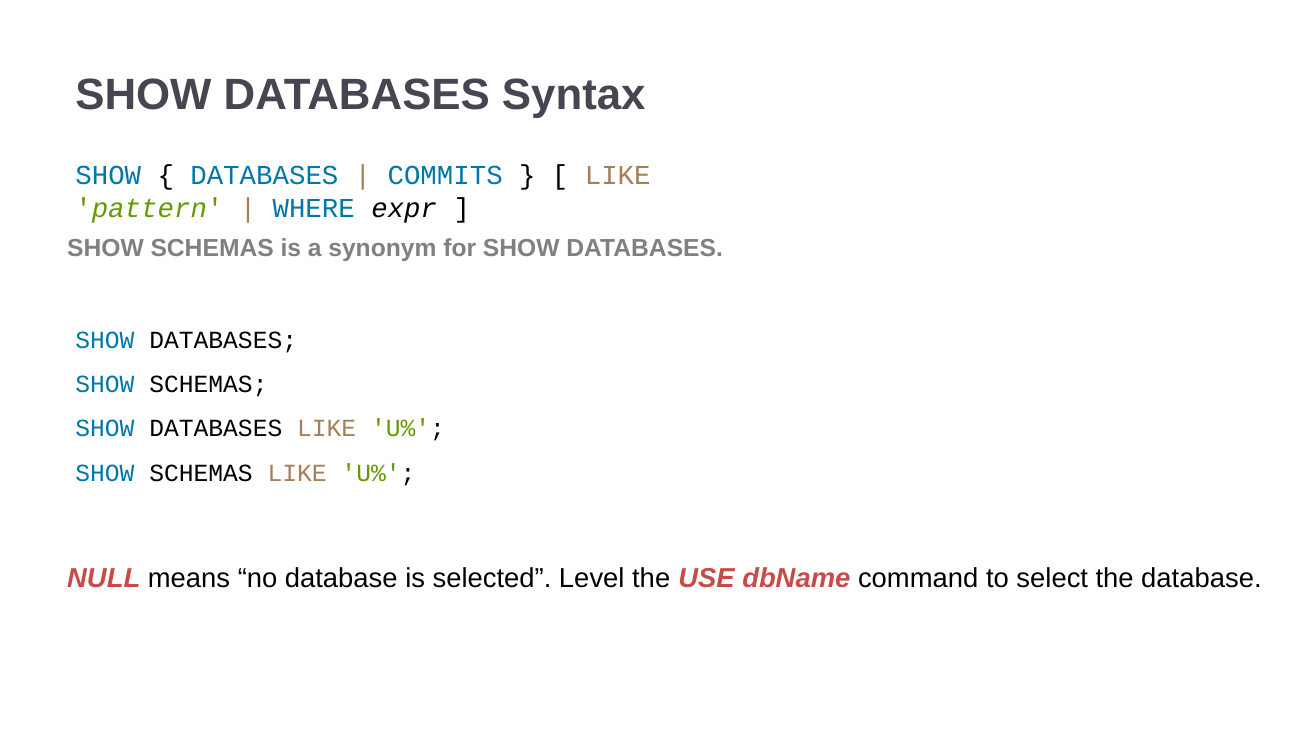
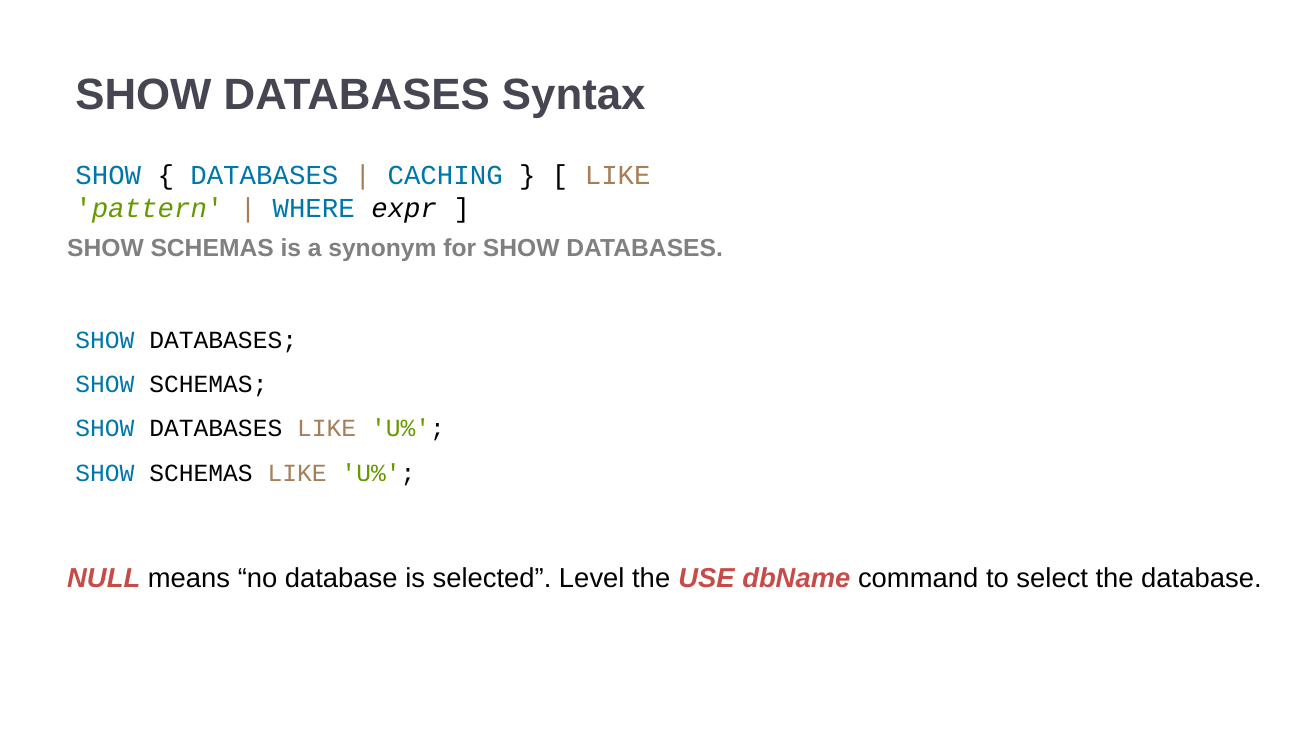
COMMITS: COMMITS -> CACHING
